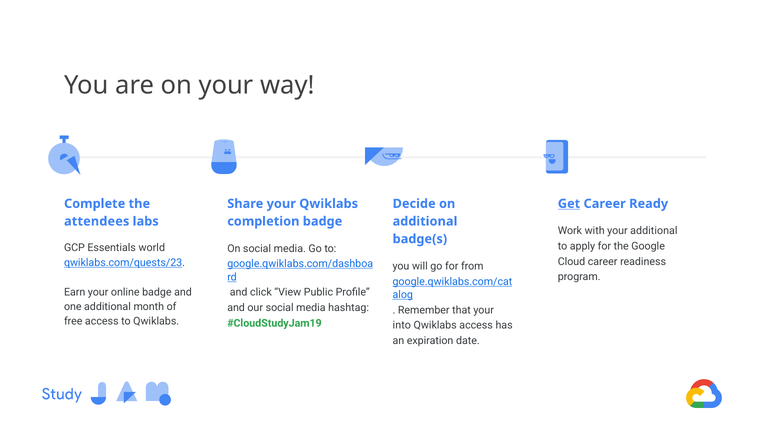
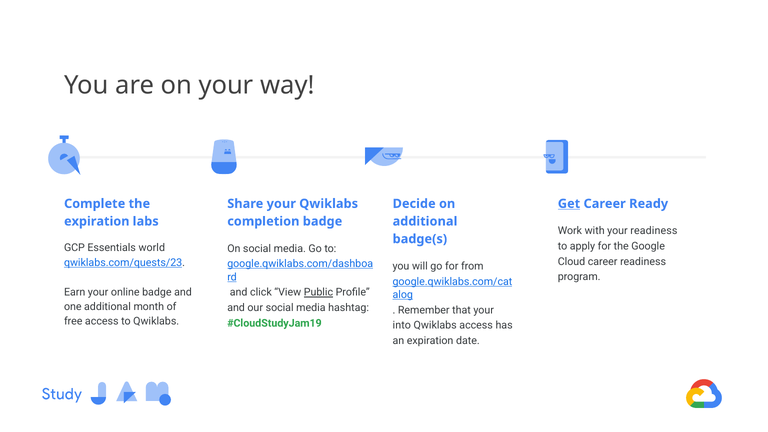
attendees at (97, 221): attendees -> expiration
your additional: additional -> readiness
Public underline: none -> present
